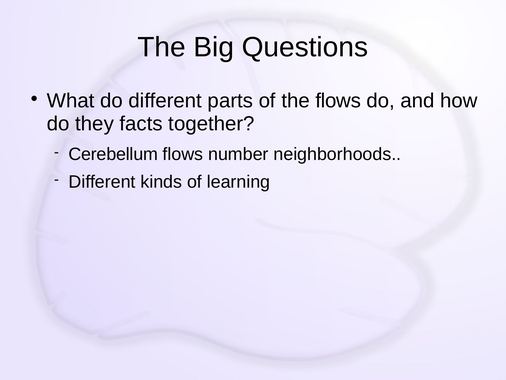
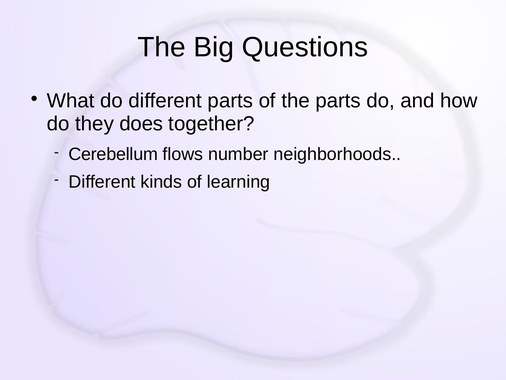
the flows: flows -> parts
facts: facts -> does
